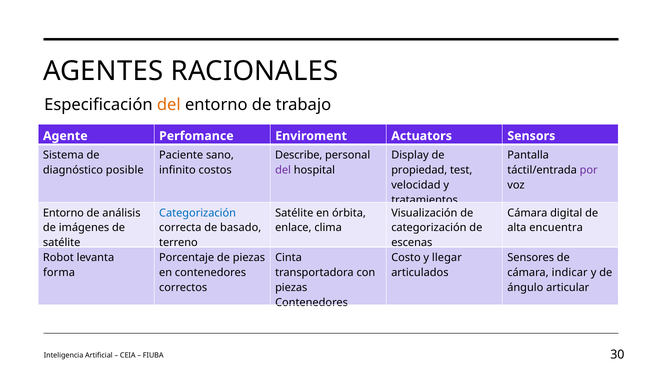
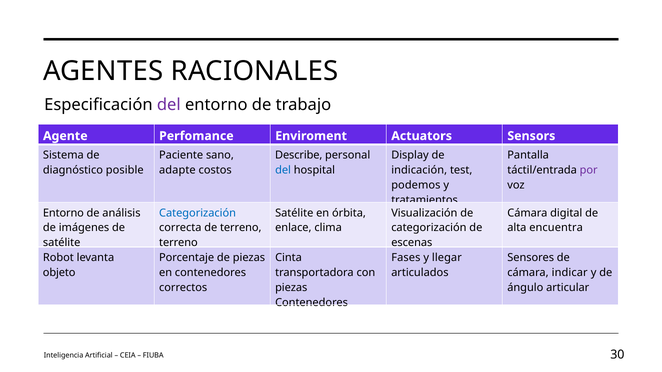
del at (169, 105) colour: orange -> purple
infinito: infinito -> adapte
del at (283, 170) colour: purple -> blue
propiedad: propiedad -> indicación
velocidad: velocidad -> podemos
de basado: basado -> terreno
Costo: Costo -> Fases
forma: forma -> objeto
